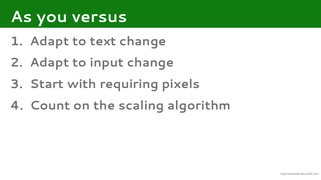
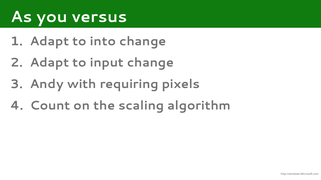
text: text -> into
Start: Start -> Andy
